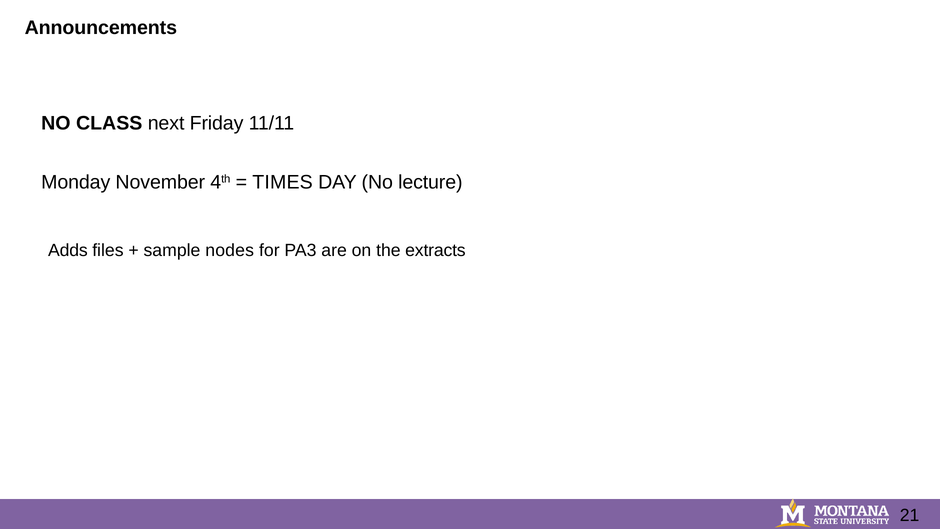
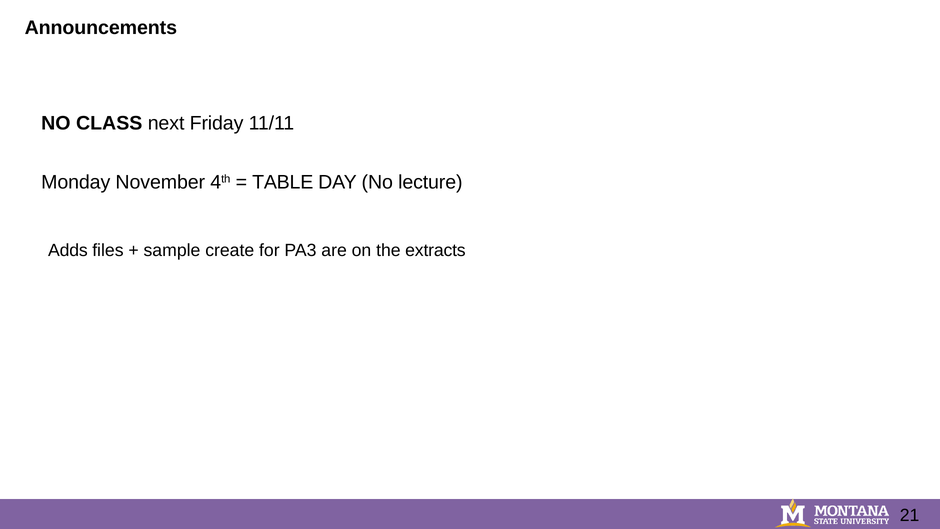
TIMES: TIMES -> TABLE
nodes: nodes -> create
